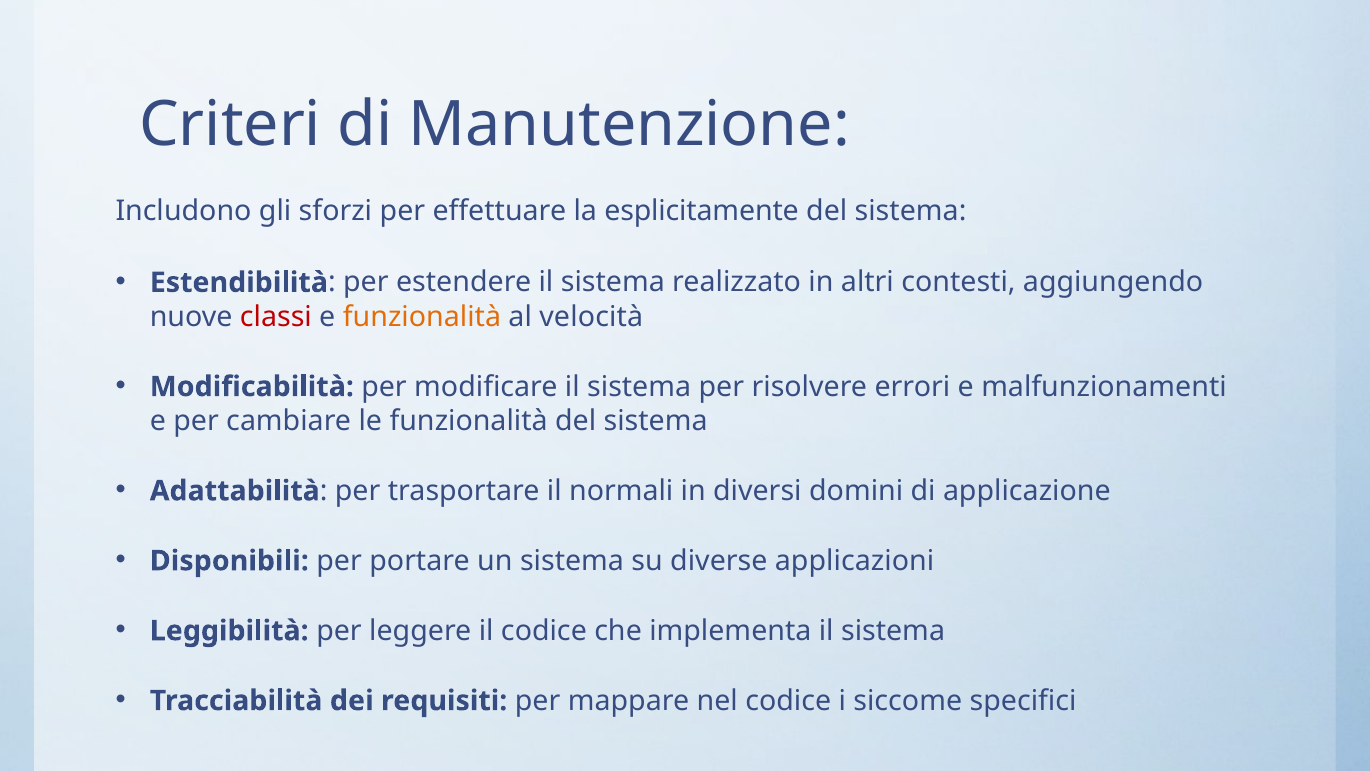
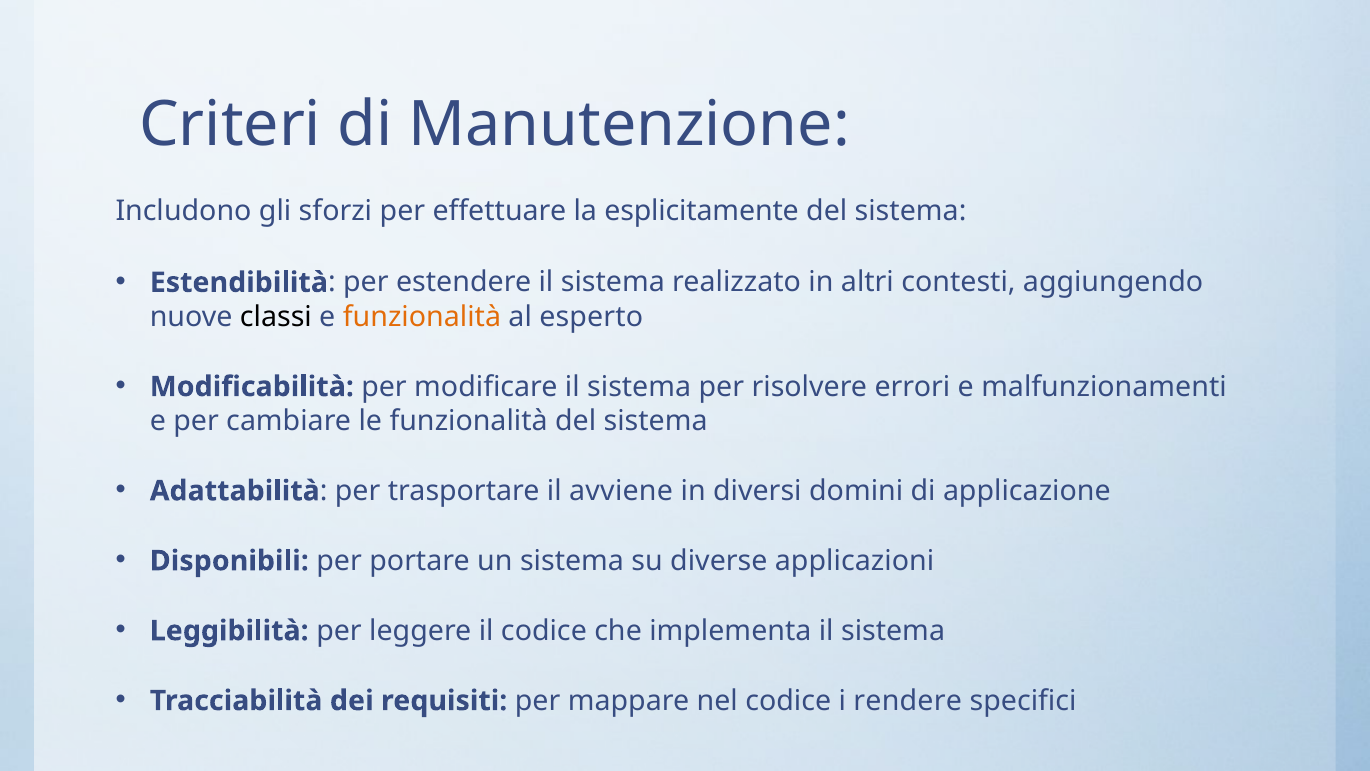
classi colour: red -> black
velocità: velocità -> esperto
normali: normali -> avviene
siccome: siccome -> rendere
